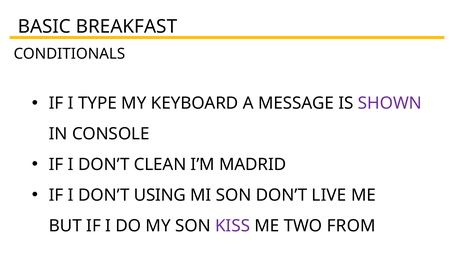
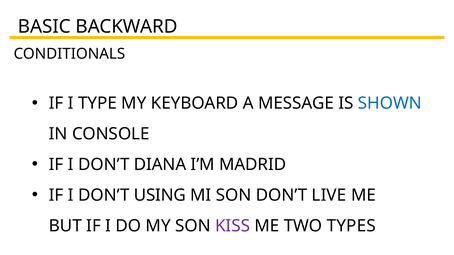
BREAKFAST: BREAKFAST -> BACKWARD
SHOWN colour: purple -> blue
CLEAN: CLEAN -> DIANA
FROM: FROM -> TYPES
